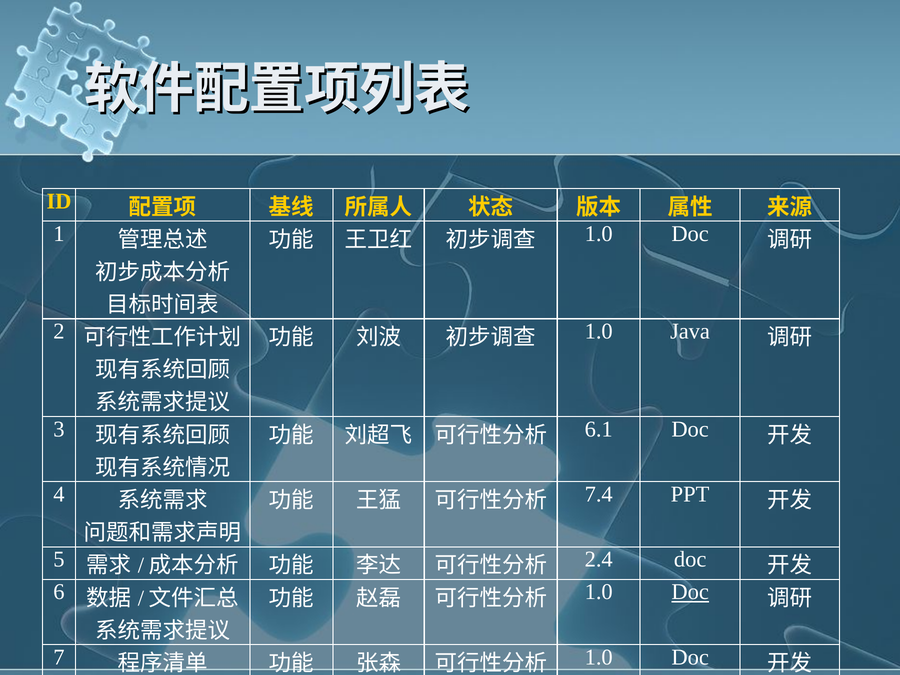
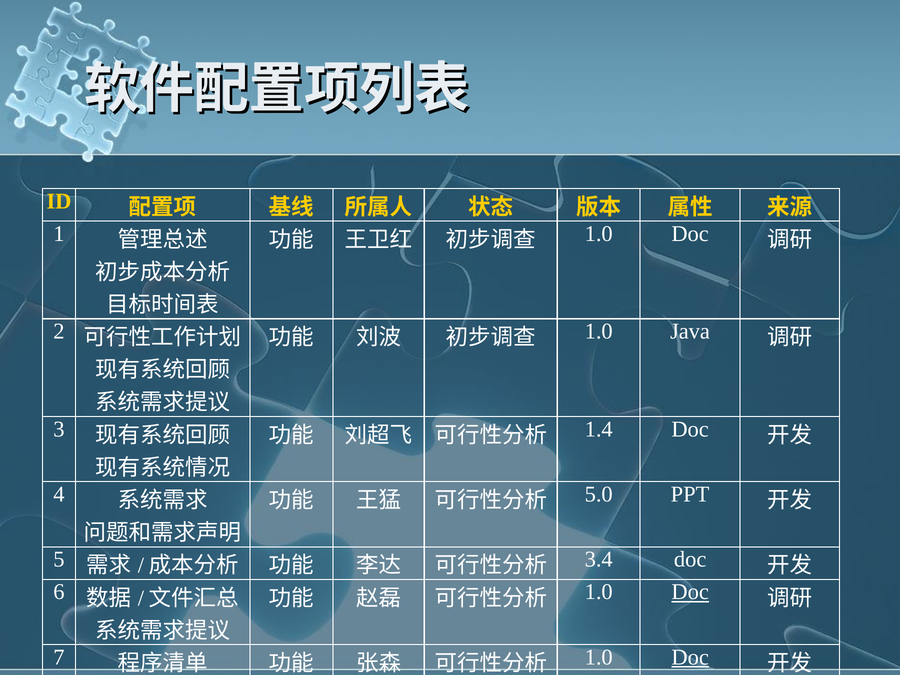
6.1: 6.1 -> 1.4
7.4: 7.4 -> 5.0
2.4: 2.4 -> 3.4
Doc at (690, 657) underline: none -> present
